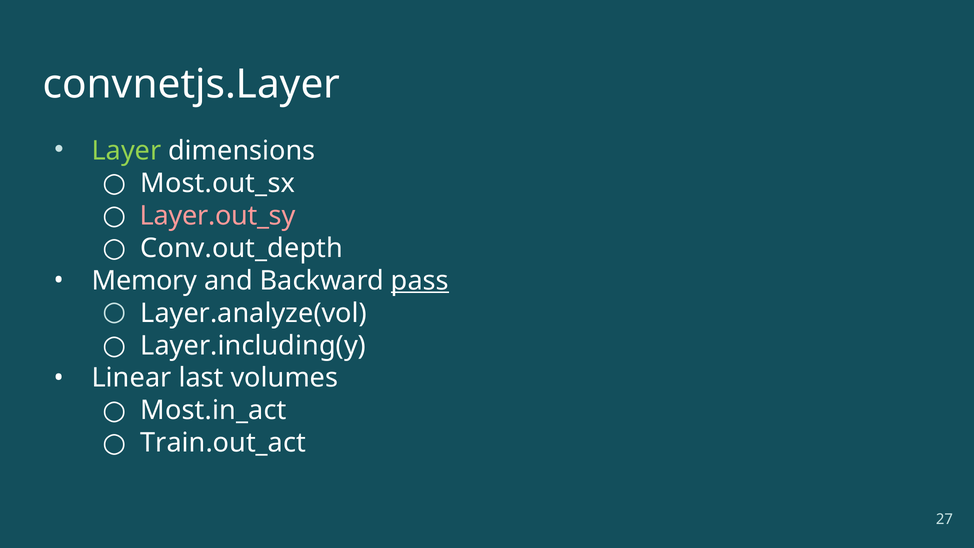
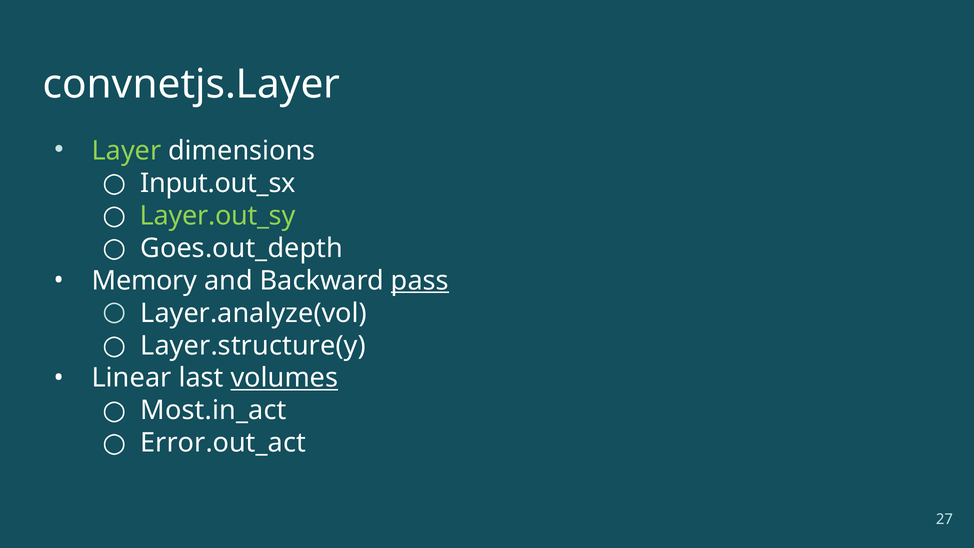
Most.out_sx: Most.out_sx -> Input.out_sx
Layer.out_sy colour: pink -> light green
Conv.out_depth: Conv.out_depth -> Goes.out_depth
Layer.including(y: Layer.including(y -> Layer.structure(y
volumes underline: none -> present
Train.out_act: Train.out_act -> Error.out_act
